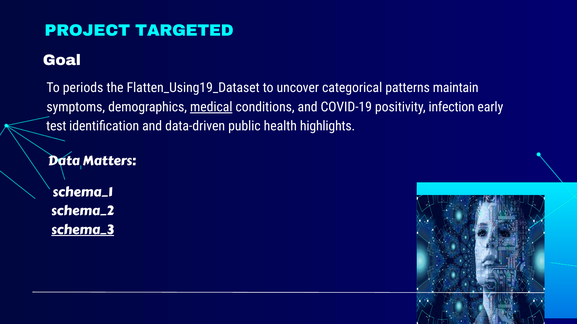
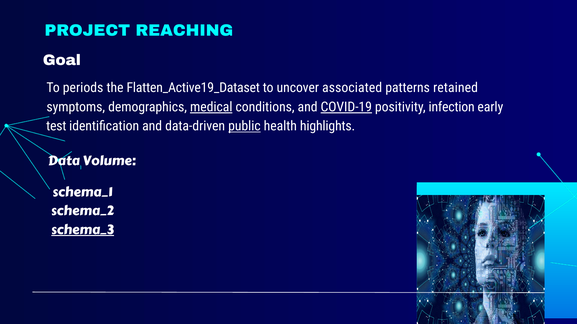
TARGETED: TARGETED -> REACHING
Flatten_Using19_Dataset: Flatten_Using19_Dataset -> Flatten_Active19_Dataset
categorical: categorical -> associated
maintain: maintain -> retained
COVID-19 underline: none -> present
public underline: none -> present
Matters: Matters -> Volume
